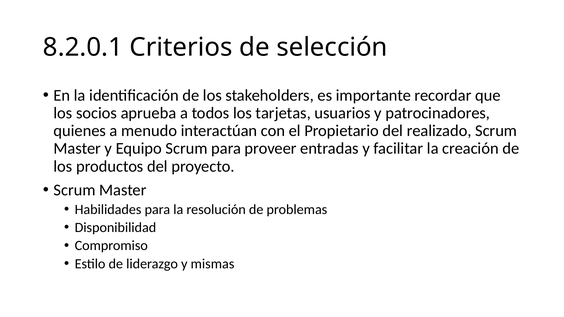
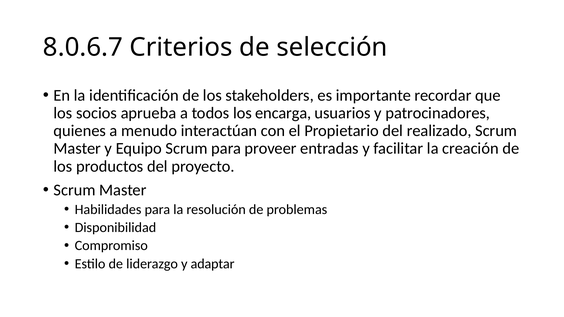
8.2.0.1: 8.2.0.1 -> 8.0.6.7
tarjetas: tarjetas -> encarga
mismas: mismas -> adaptar
